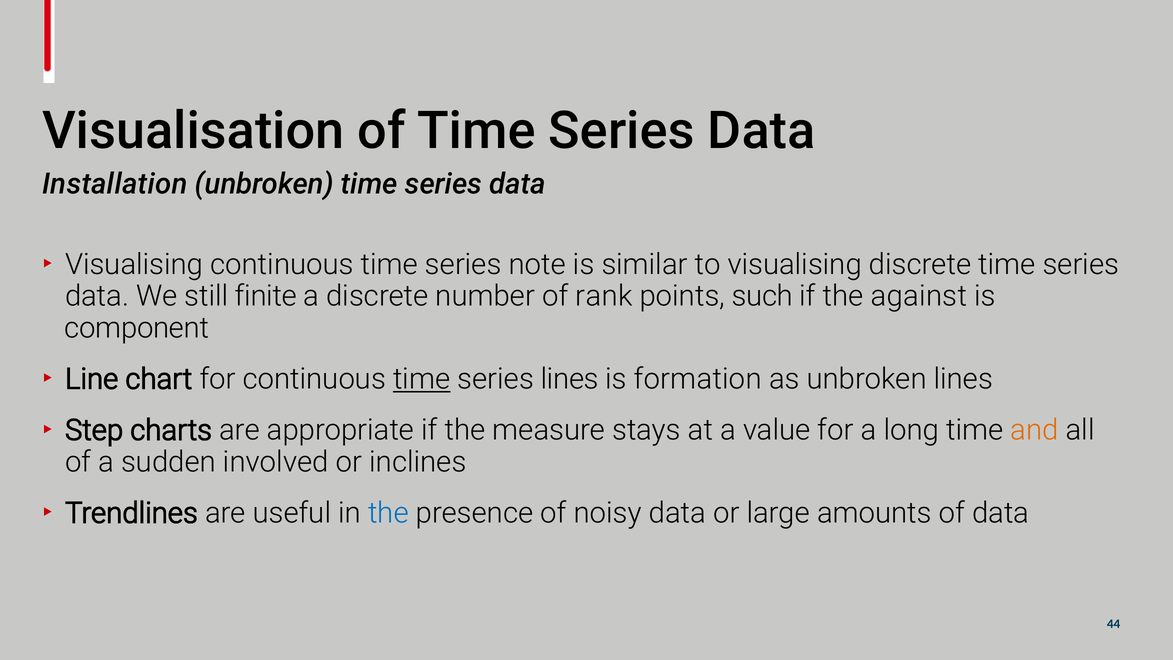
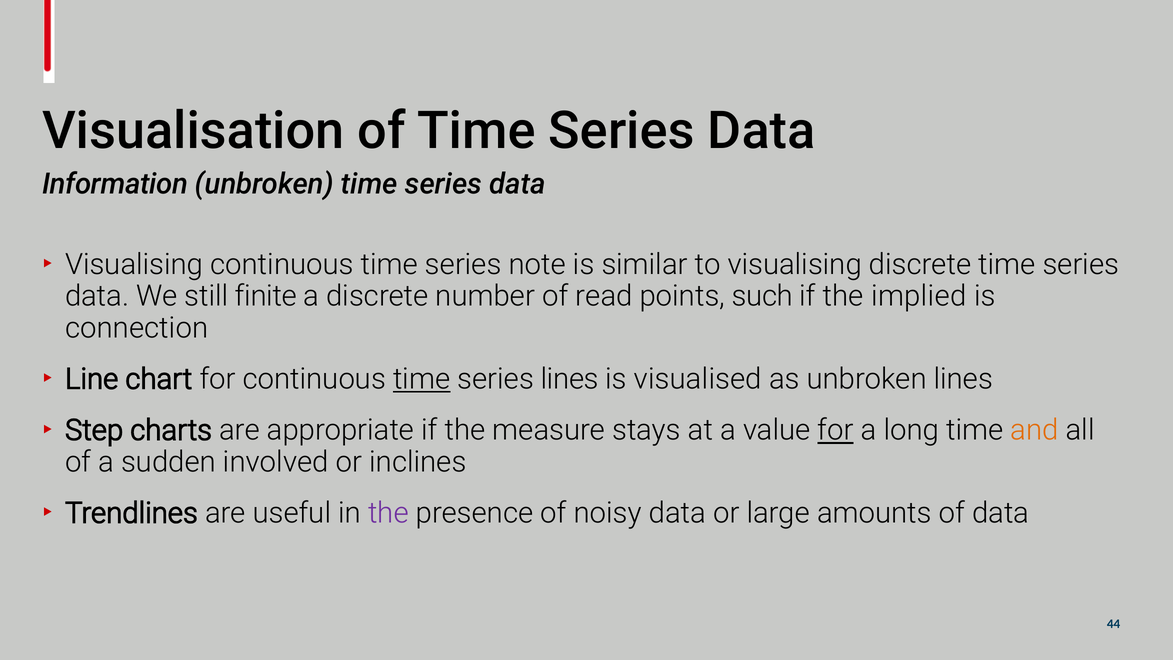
Installation: Installation -> Information
rank: rank -> read
against: against -> implied
component: component -> connection
formation: formation -> visualised
for at (836, 430) underline: none -> present
the at (388, 513) colour: blue -> purple
